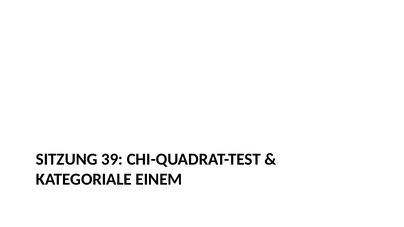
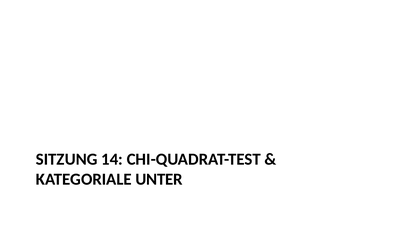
39: 39 -> 14
EINEM: EINEM -> UNTER
